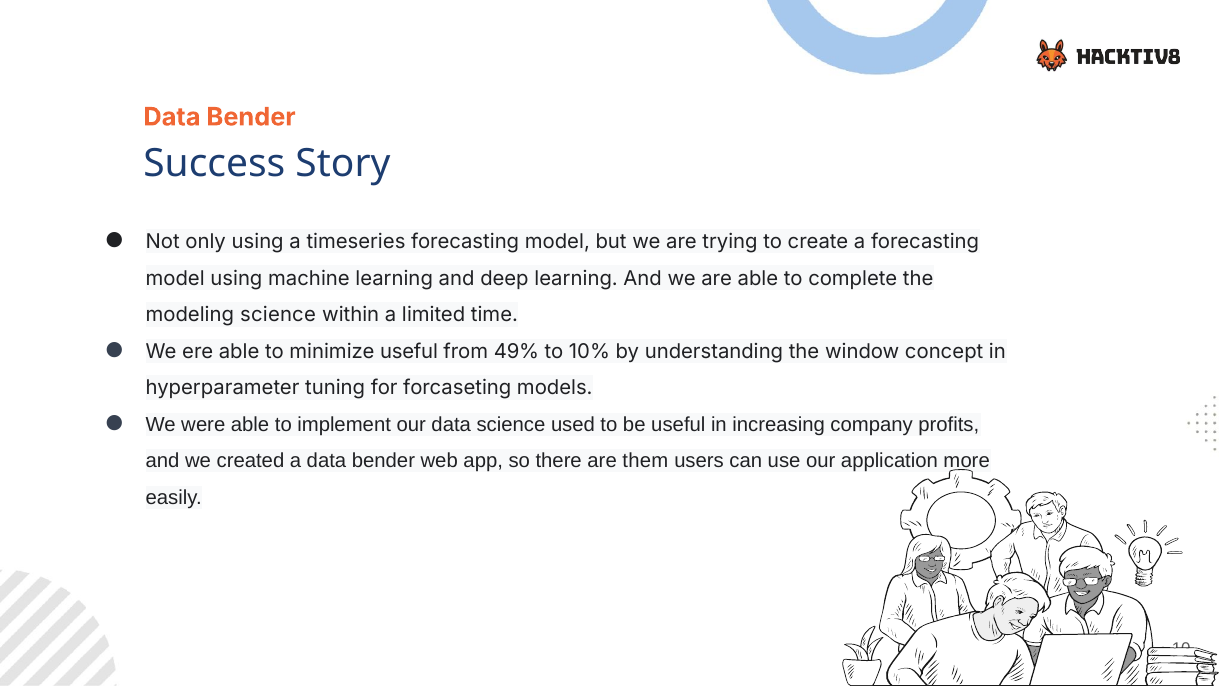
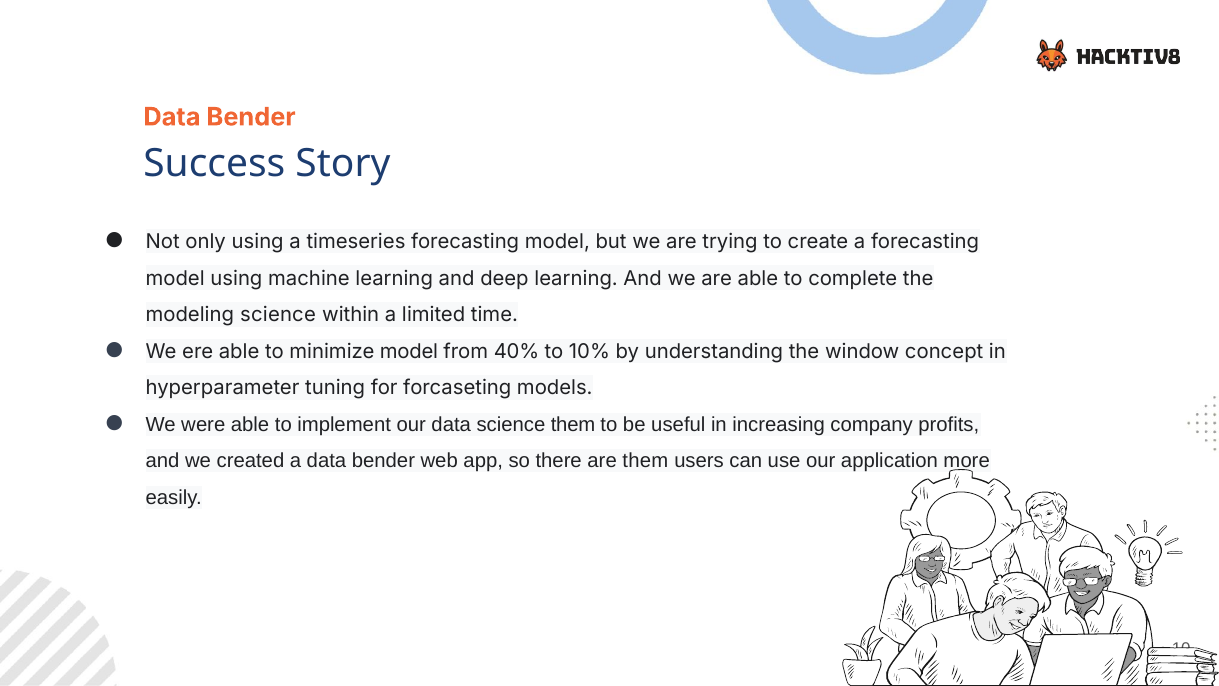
minimize useful: useful -> model
49%: 49% -> 40%
science used: used -> them
